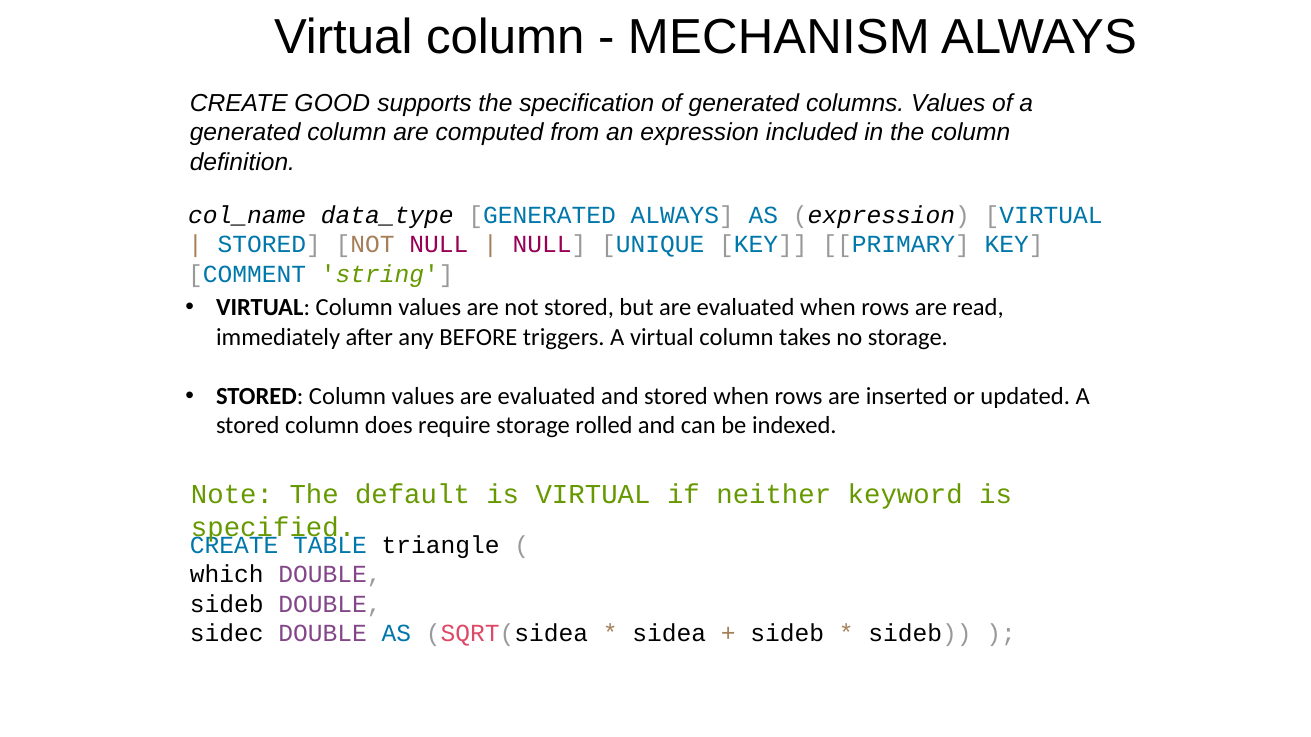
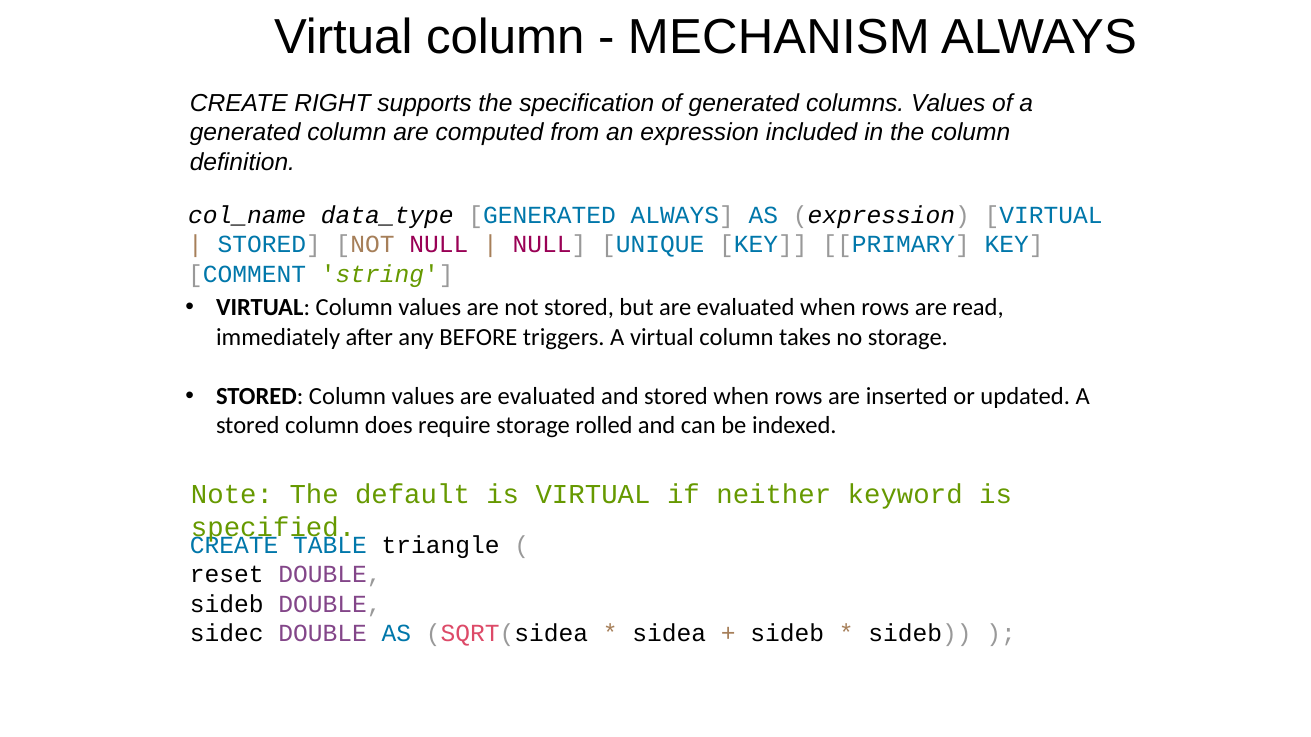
GOOD: GOOD -> RIGHT
which: which -> reset
